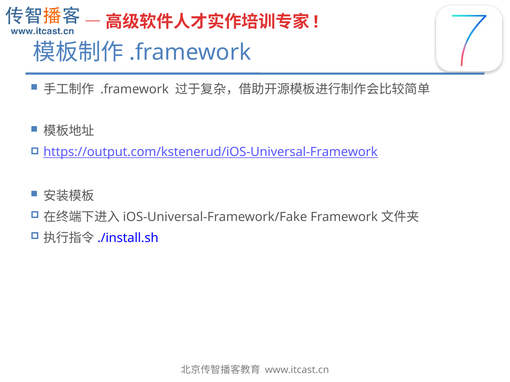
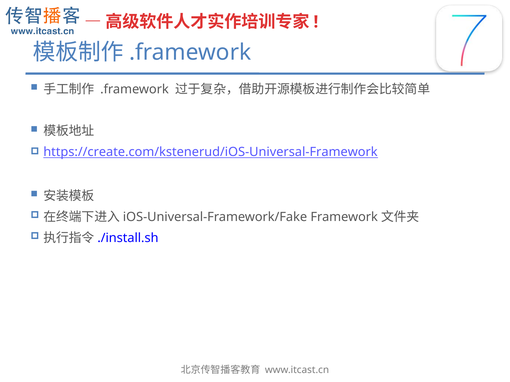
https://output.com/kstenerud/iOS-Universal-Framework: https://output.com/kstenerud/iOS-Universal-Framework -> https://create.com/kstenerud/iOS-Universal-Framework
